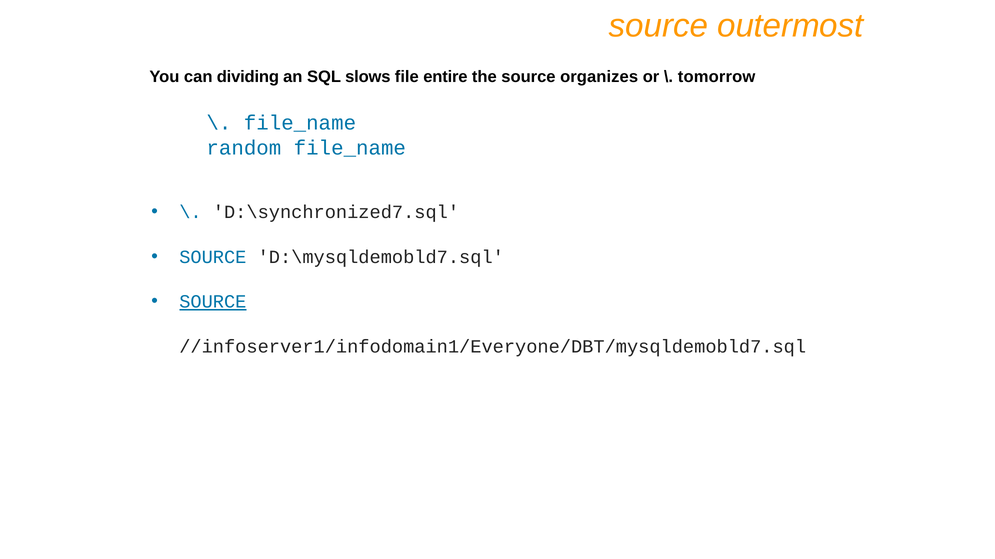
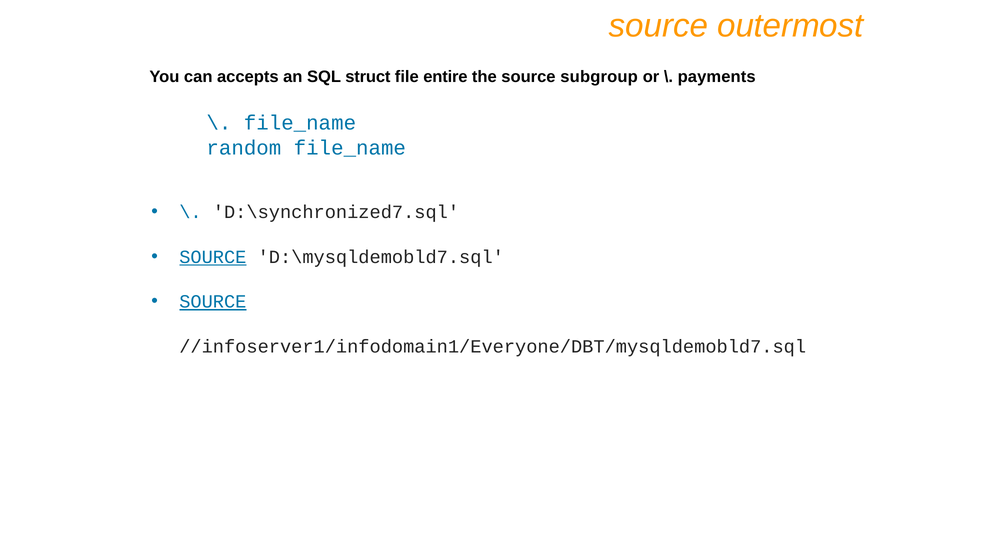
dividing: dividing -> accepts
slows: slows -> struct
organizes: organizes -> subgroup
tomorrow: tomorrow -> payments
SOURCE at (213, 257) underline: none -> present
